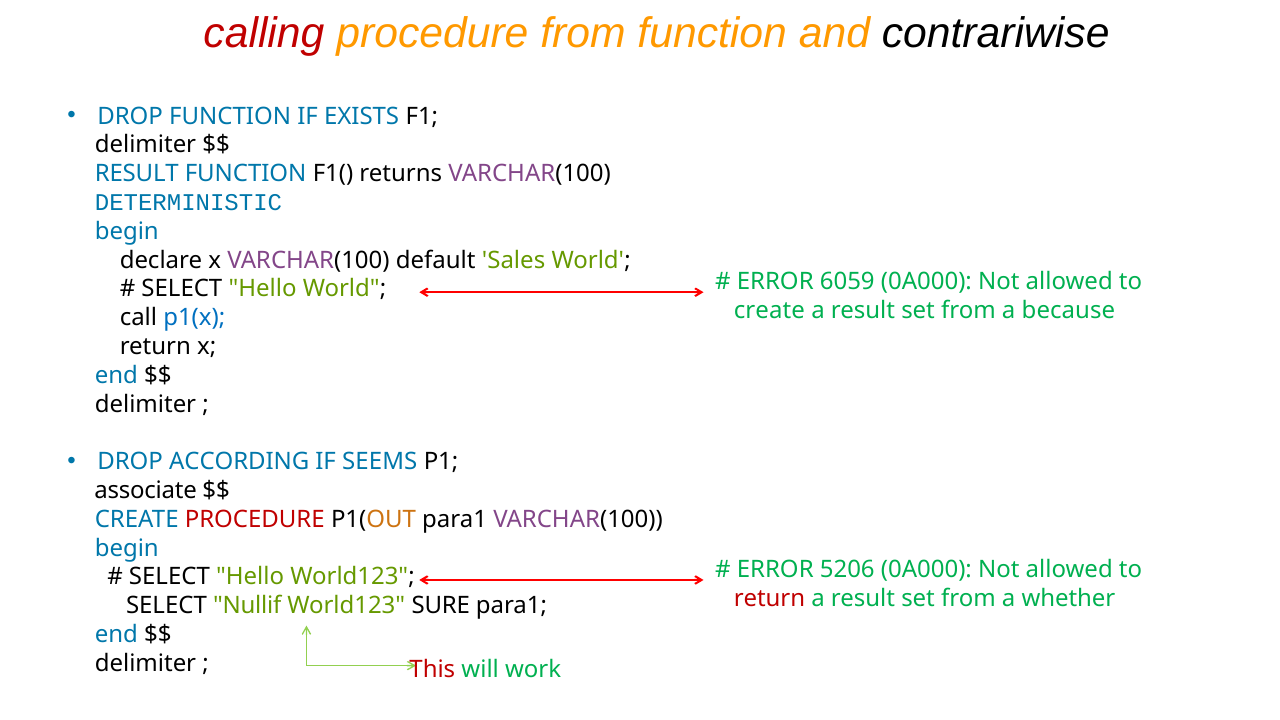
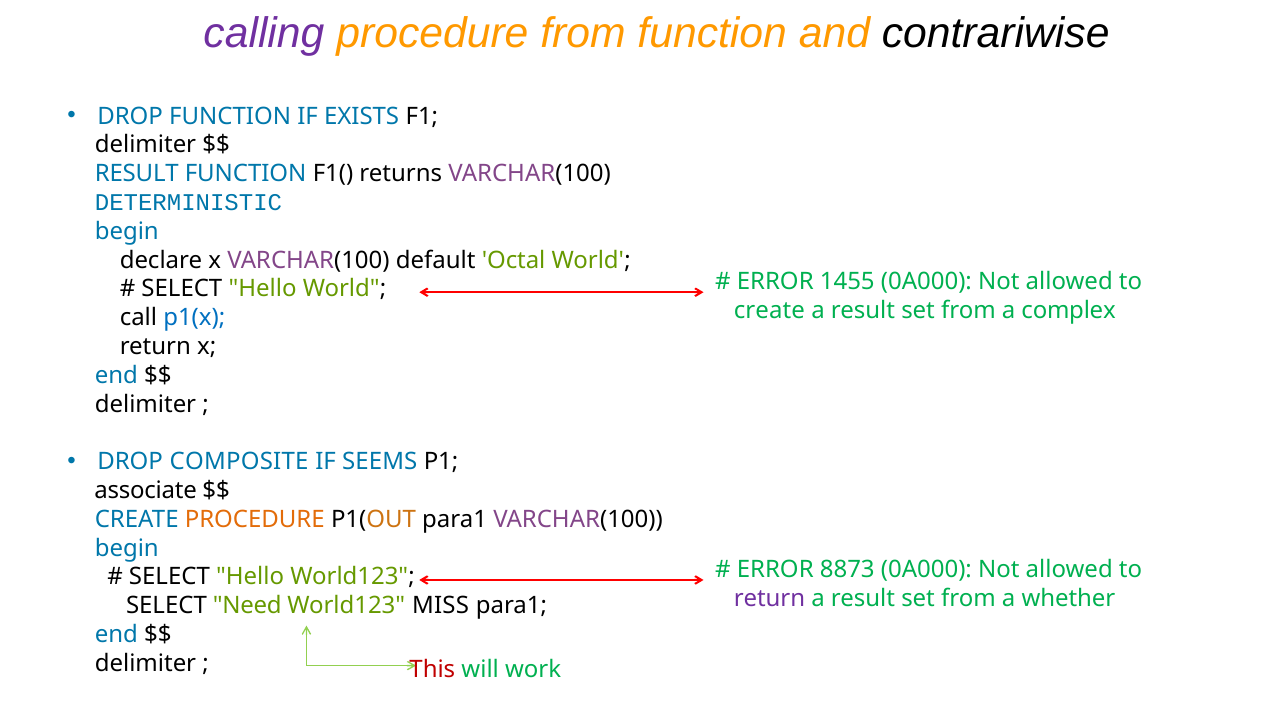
calling colour: red -> purple
Sales: Sales -> Octal
6059: 6059 -> 1455
because: because -> complex
ACCORDING: ACCORDING -> COMPOSITE
PROCEDURE at (255, 519) colour: red -> orange
5206: 5206 -> 8873
return at (769, 599) colour: red -> purple
Nullif: Nullif -> Need
SURE: SURE -> MISS
